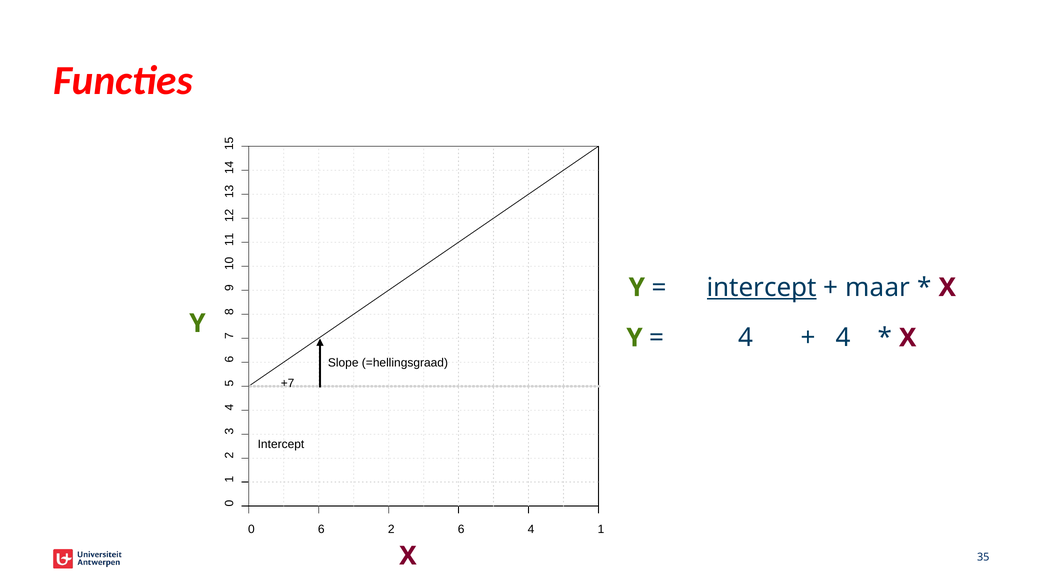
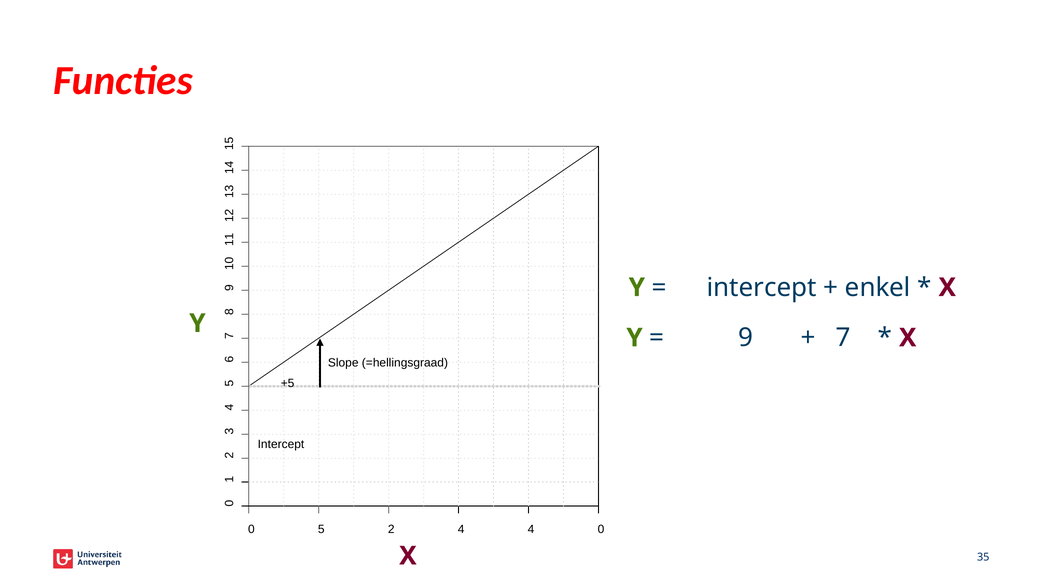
intercept at (762, 288) underline: present -> none
maar: maar -> enkel
4 at (746, 338): 4 -> 9
4 at (843, 338): 4 -> 7
+7: +7 -> +5
0 6: 6 -> 5
2 6: 6 -> 4
1 at (601, 529): 1 -> 0
